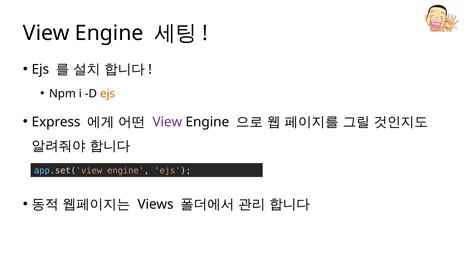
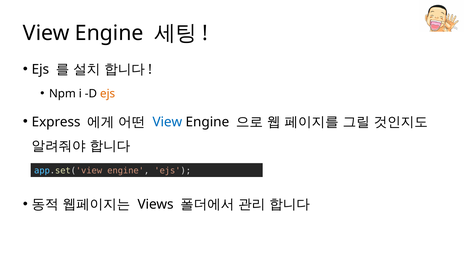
View at (167, 122) colour: purple -> blue
